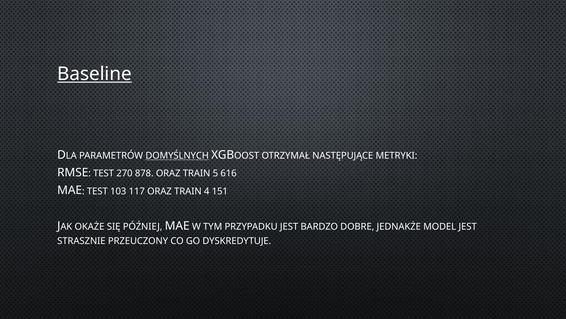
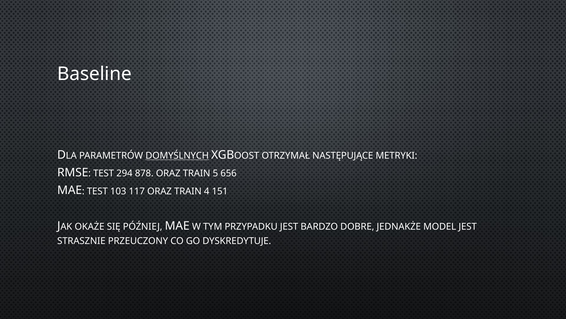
Baseline underline: present -> none
270: 270 -> 294
616: 616 -> 656
